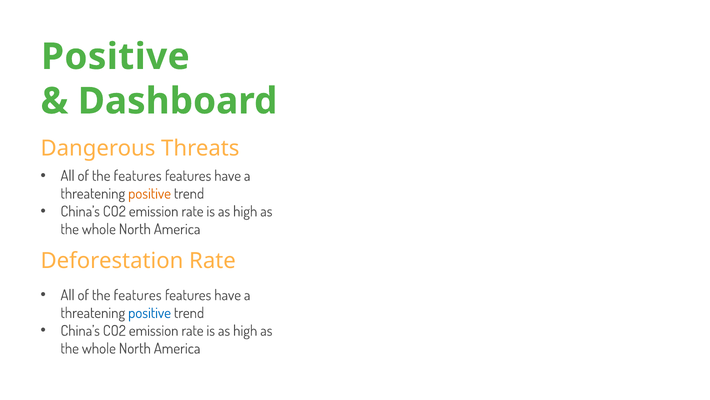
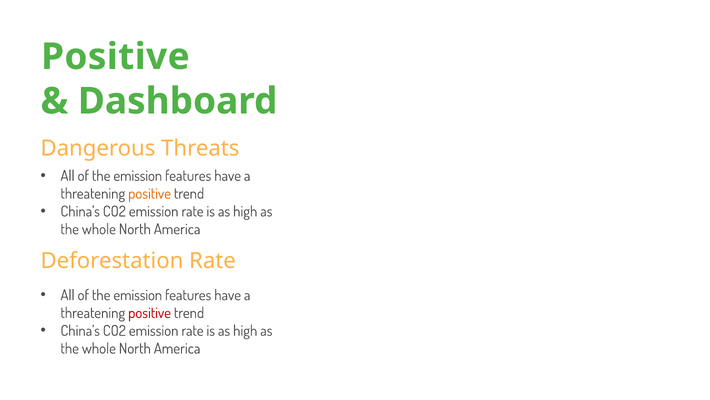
features at (138, 176): features -> emission
features at (138, 295): features -> emission
positive at (150, 313) colour: blue -> red
